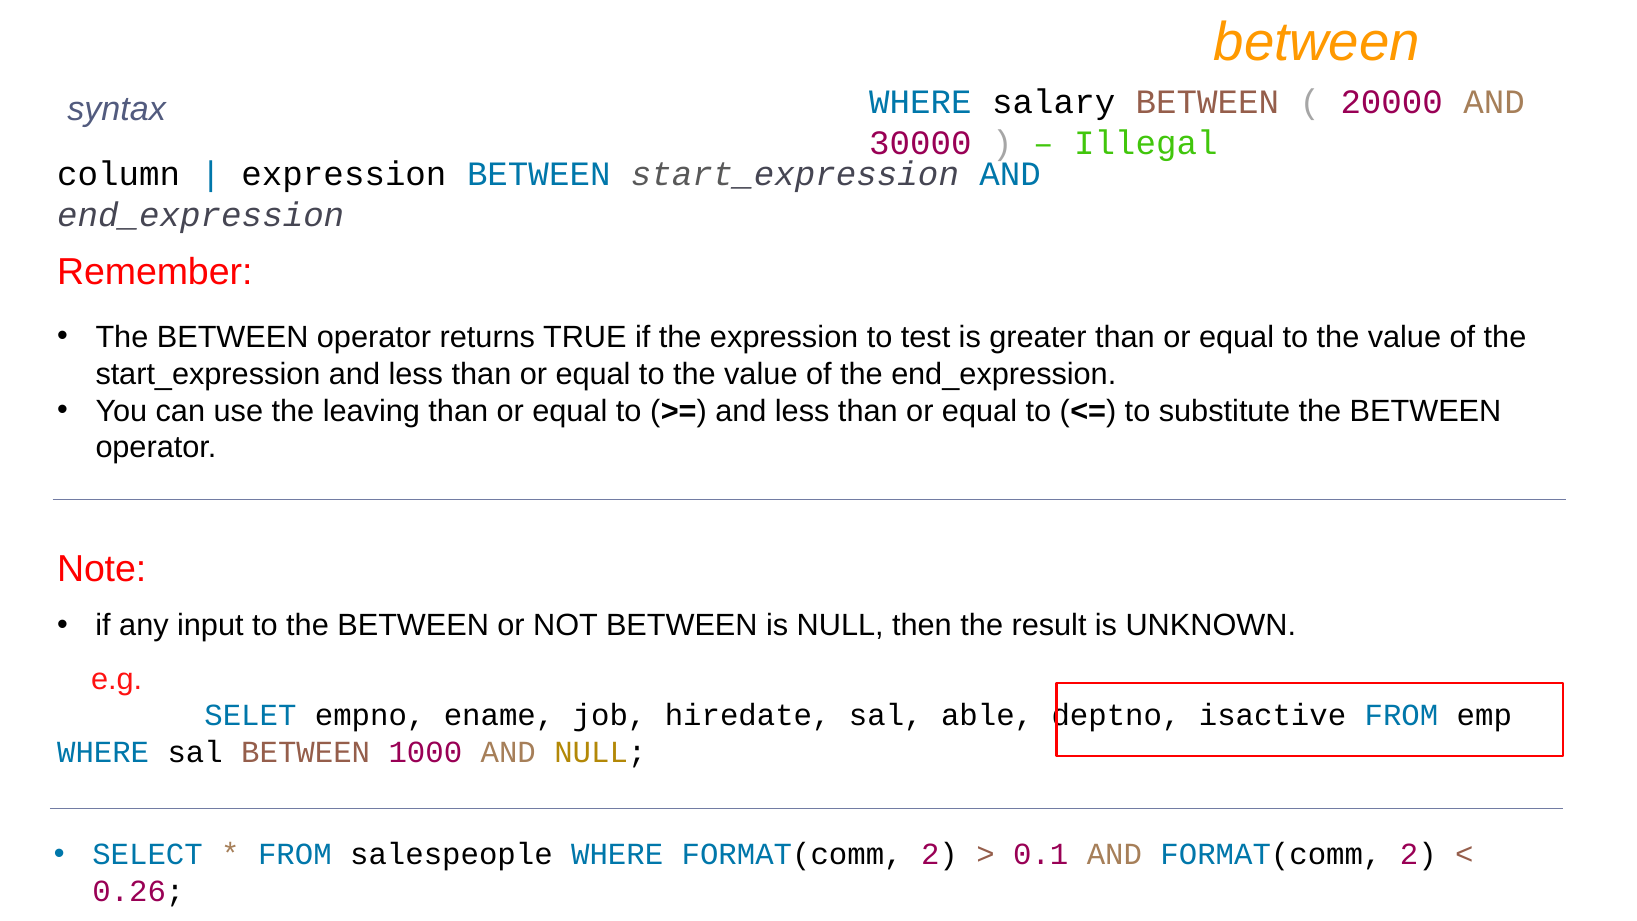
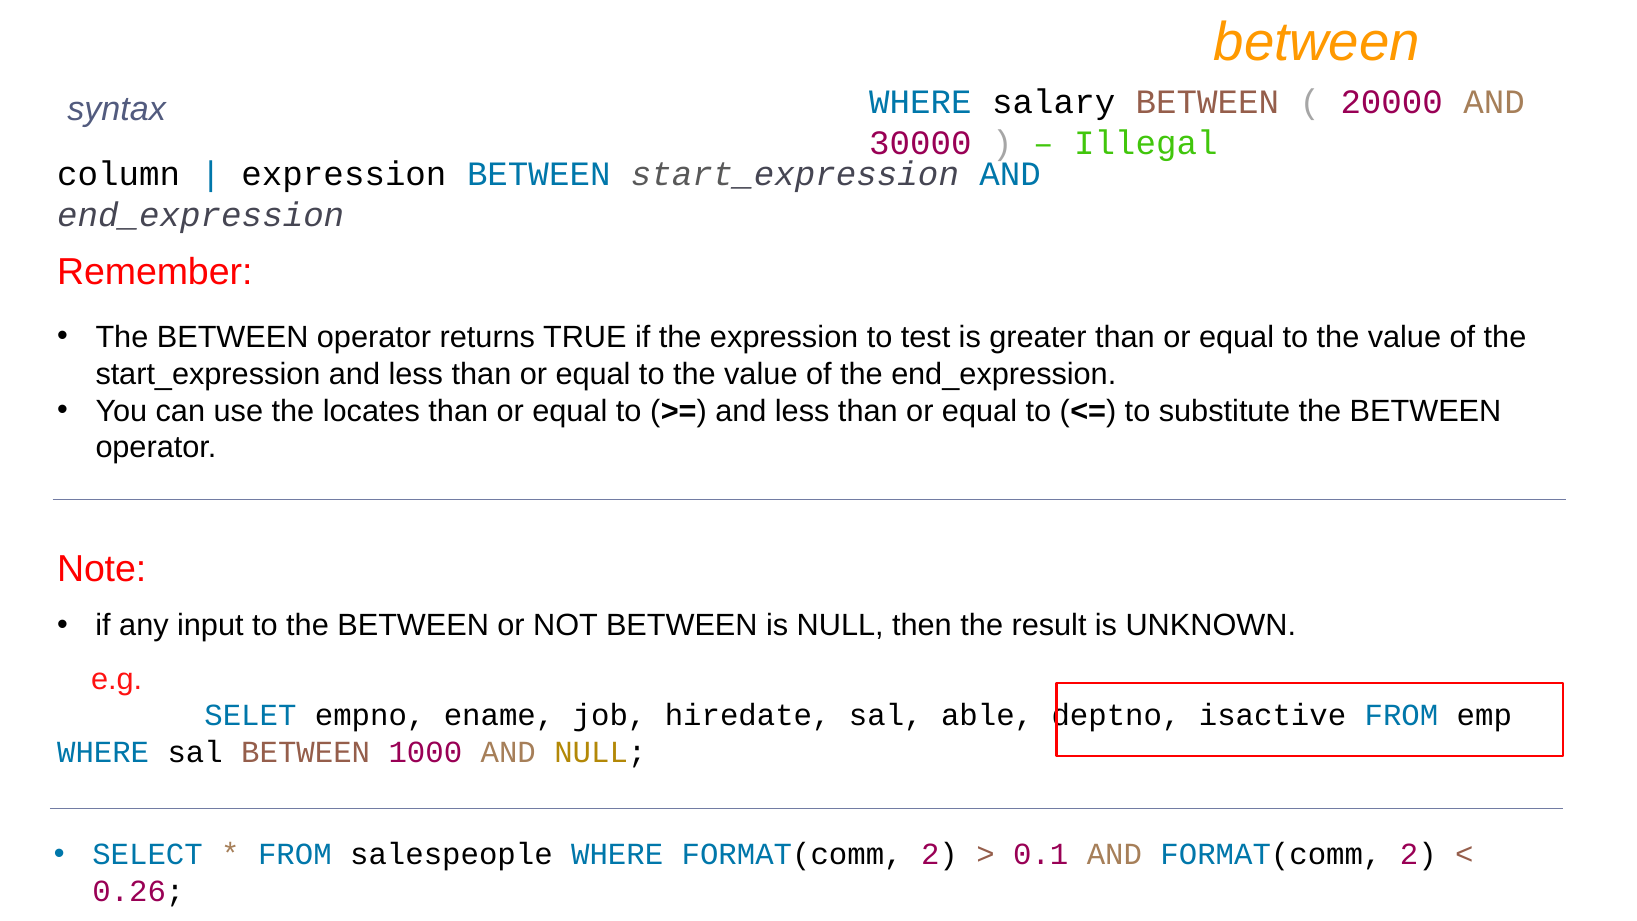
leaving: leaving -> locates
